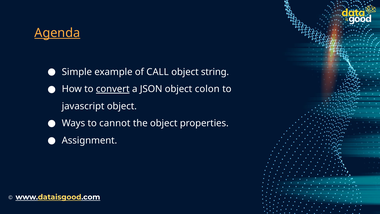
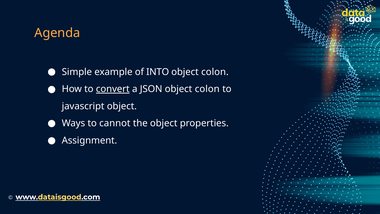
Agenda underline: present -> none
CALL: CALL -> INTO
string at (215, 72): string -> colon
